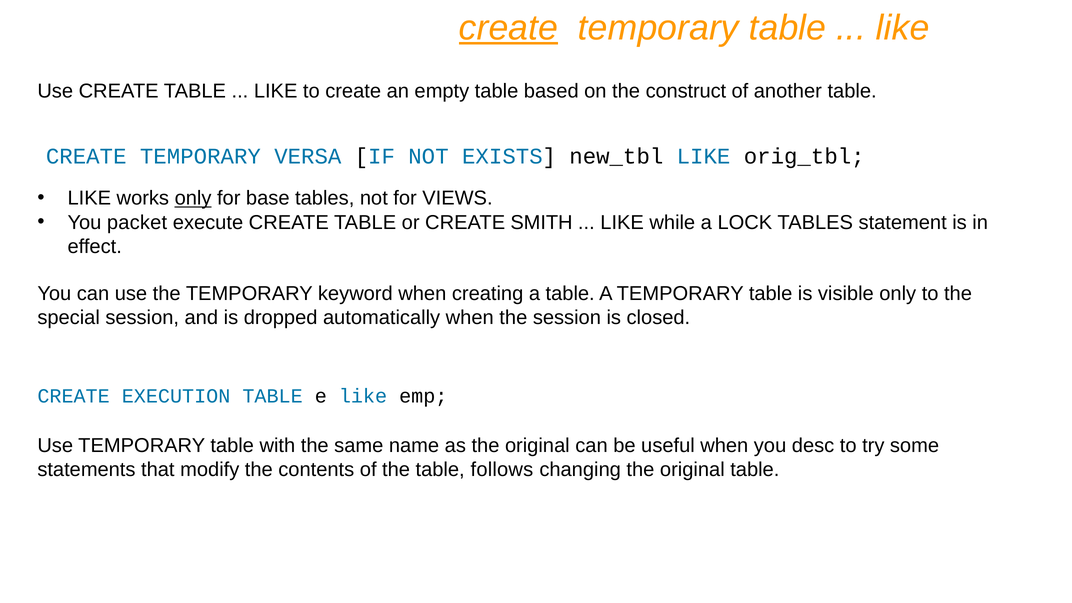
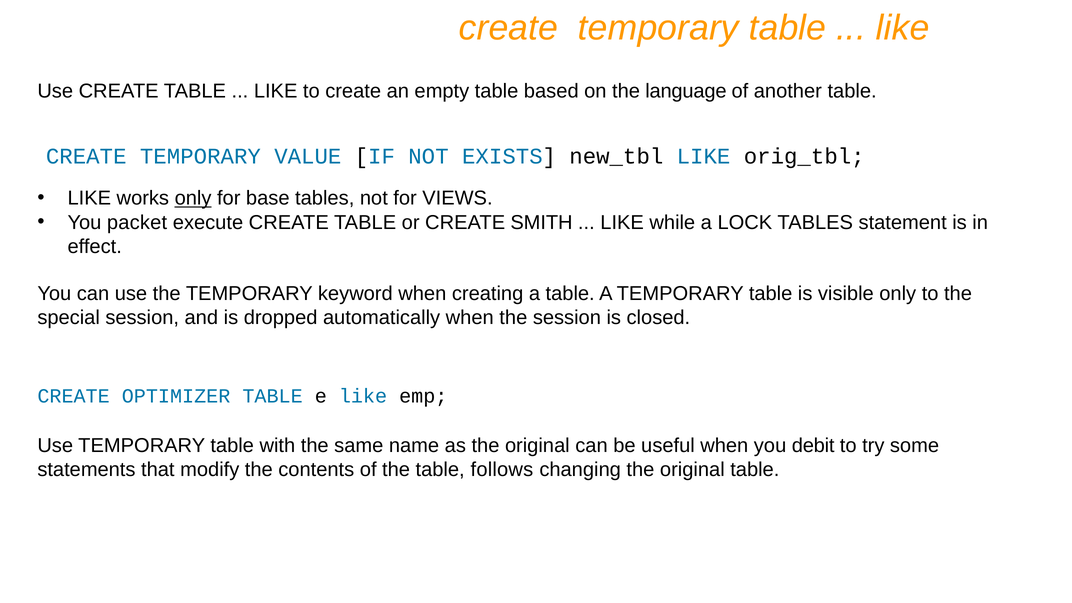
create at (508, 28) underline: present -> none
construct: construct -> language
VERSA: VERSA -> VALUE
EXECUTION: EXECUTION -> OPTIMIZER
desc: desc -> debit
